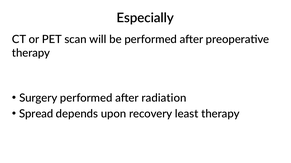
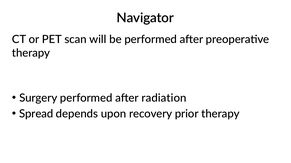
Especially: Especially -> Navigator
least: least -> prior
